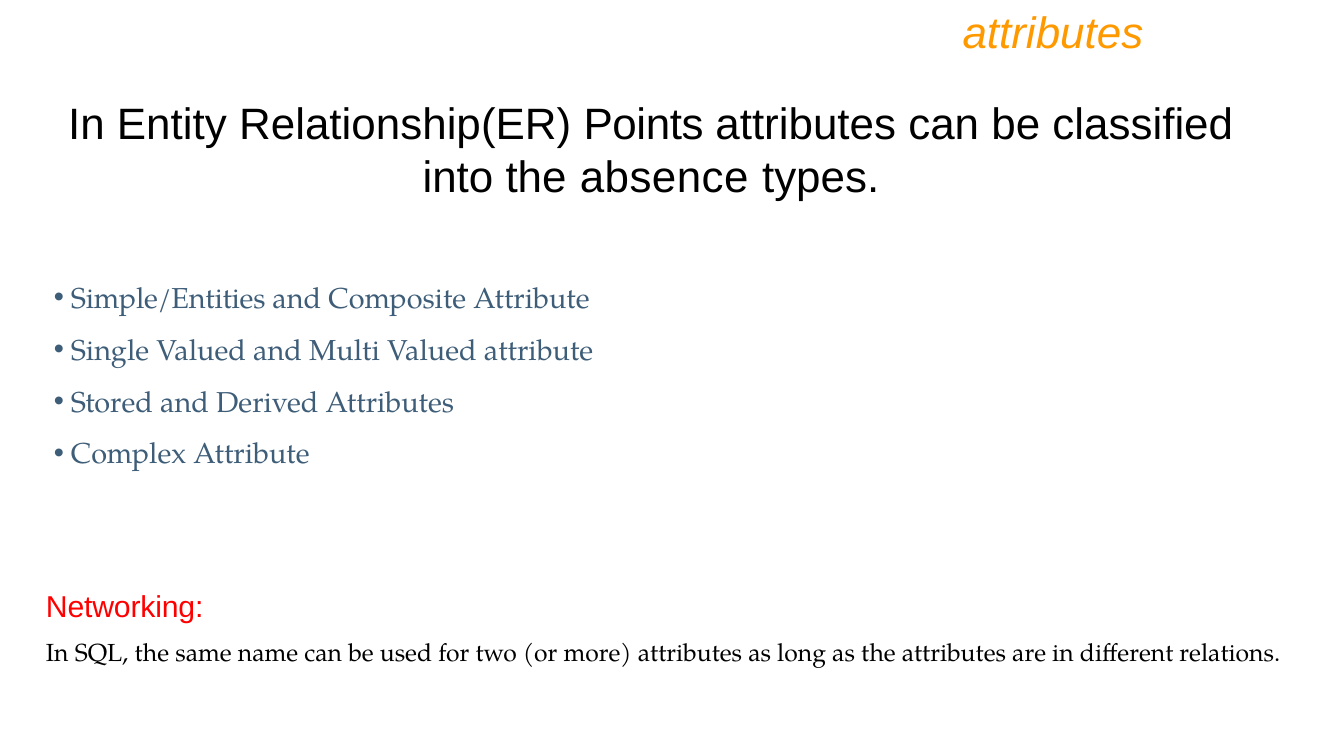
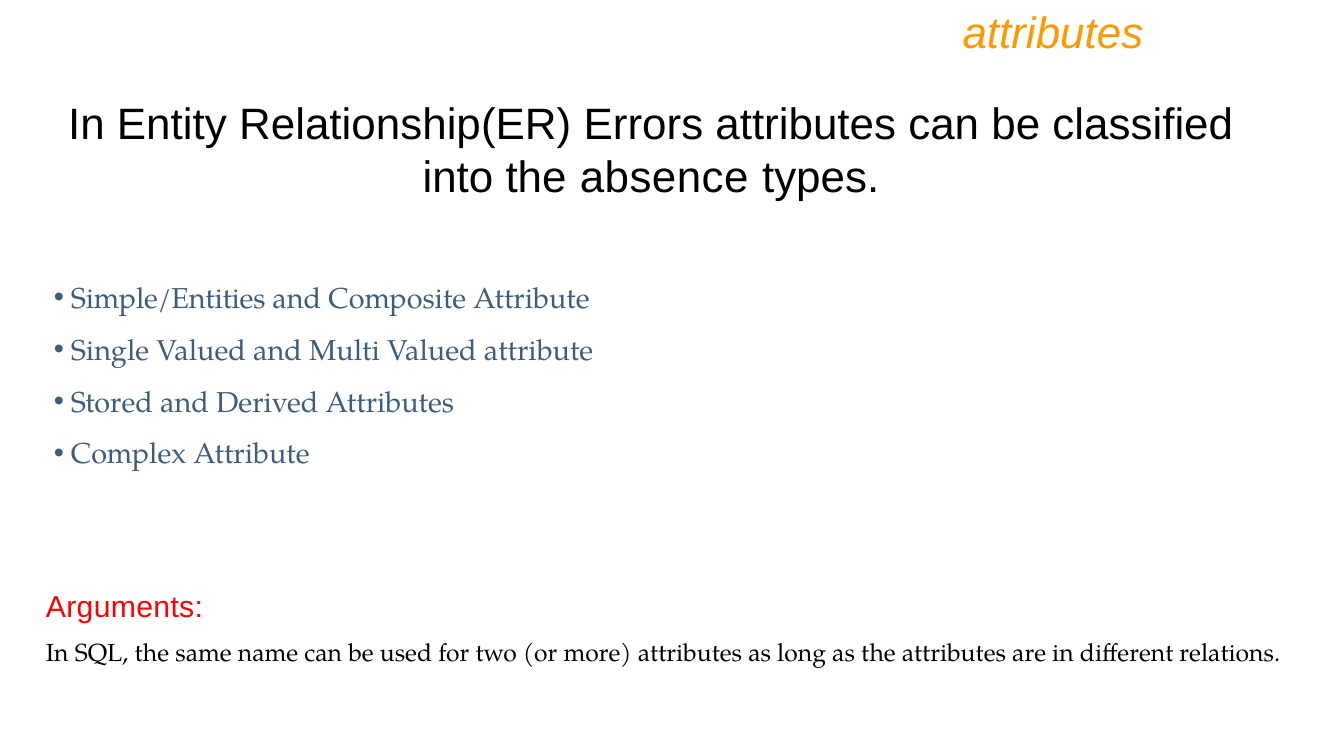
Points: Points -> Errors
Networking: Networking -> Arguments
